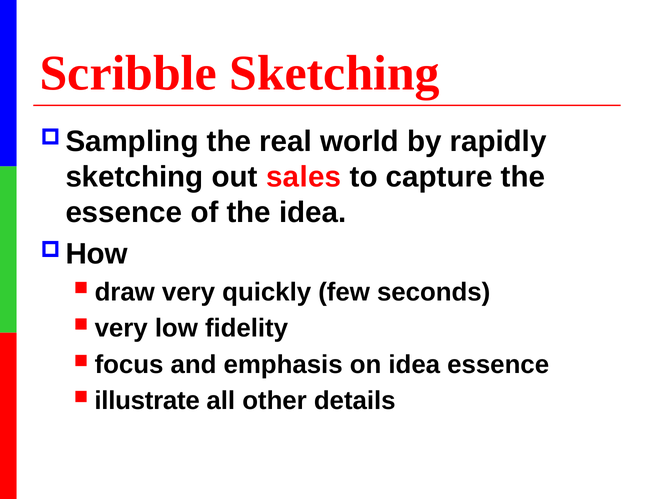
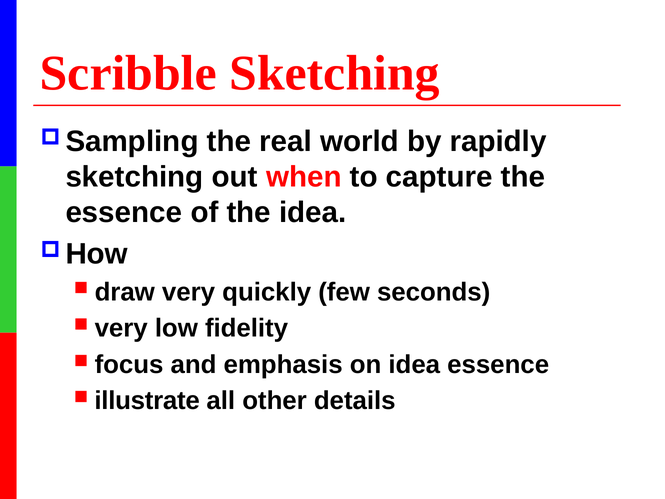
sales: sales -> when
